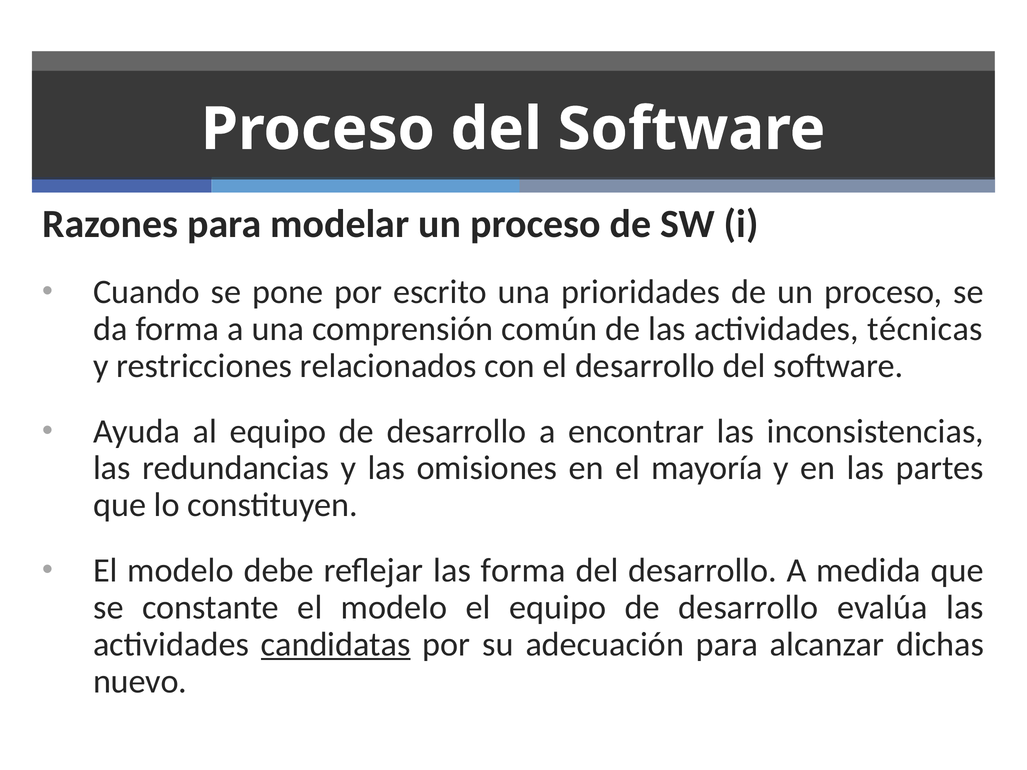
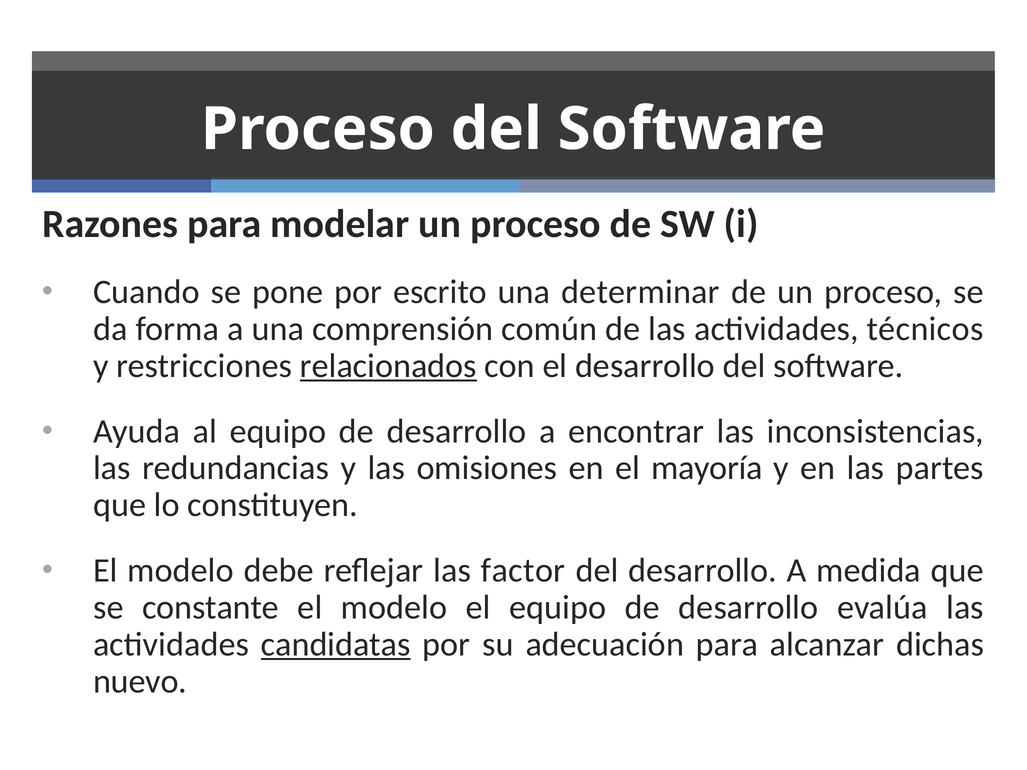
prioridades: prioridades -> determinar
técnicas: técnicas -> técnicos
relacionados underline: none -> present
las forma: forma -> factor
